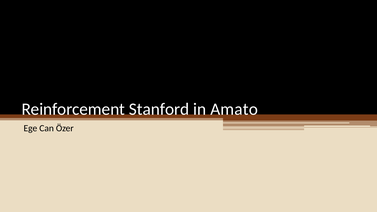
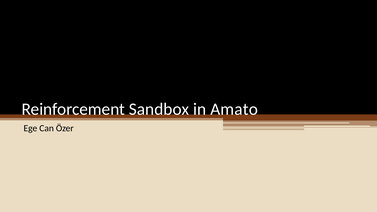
Stanford: Stanford -> Sandbox
